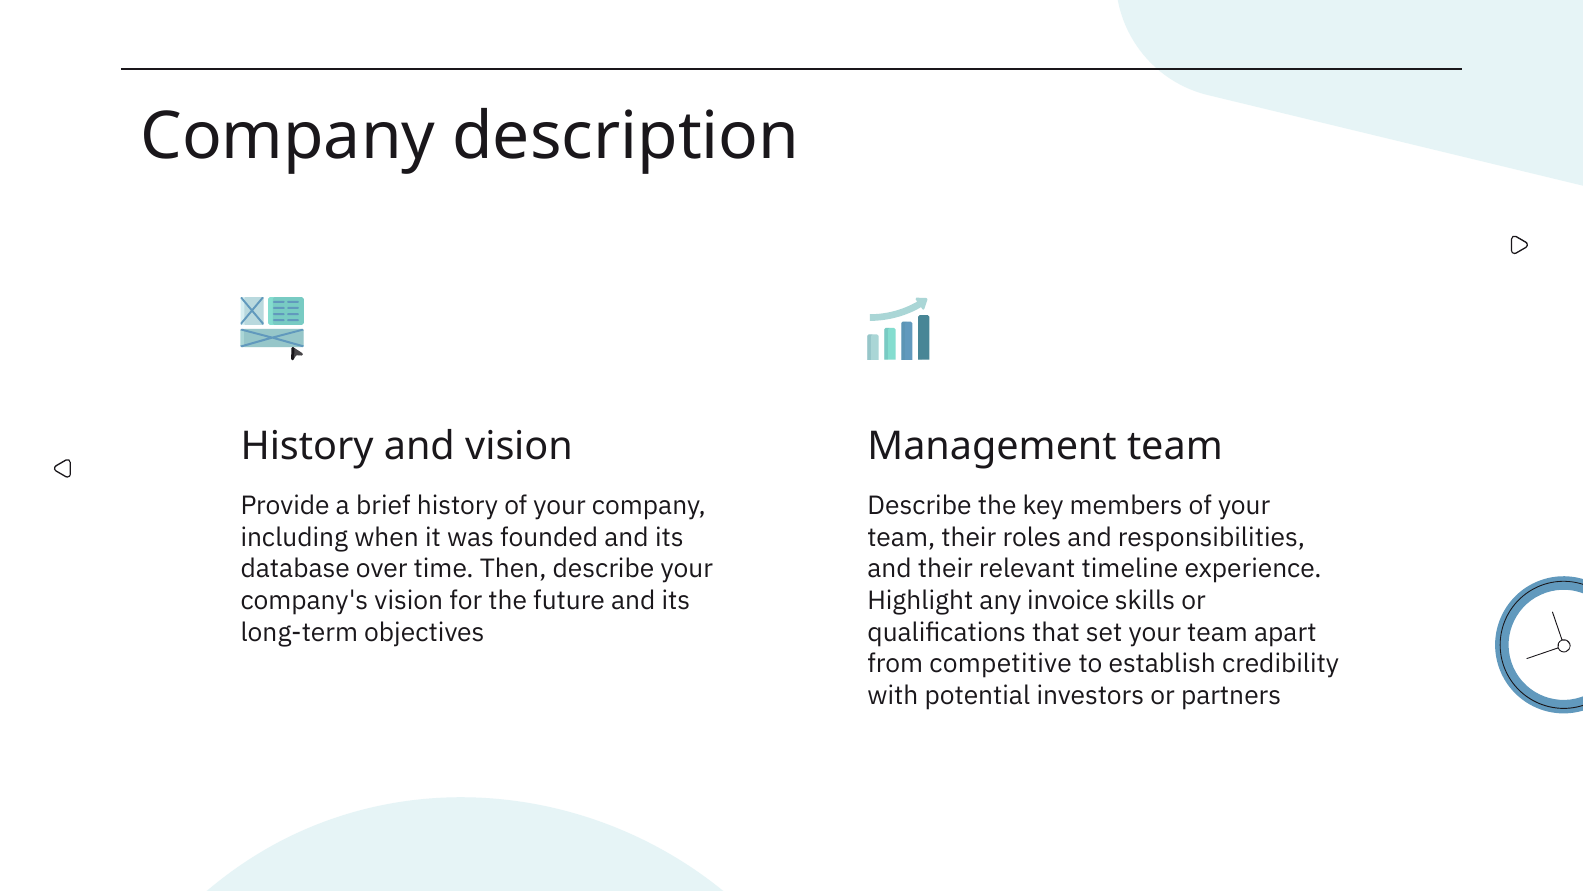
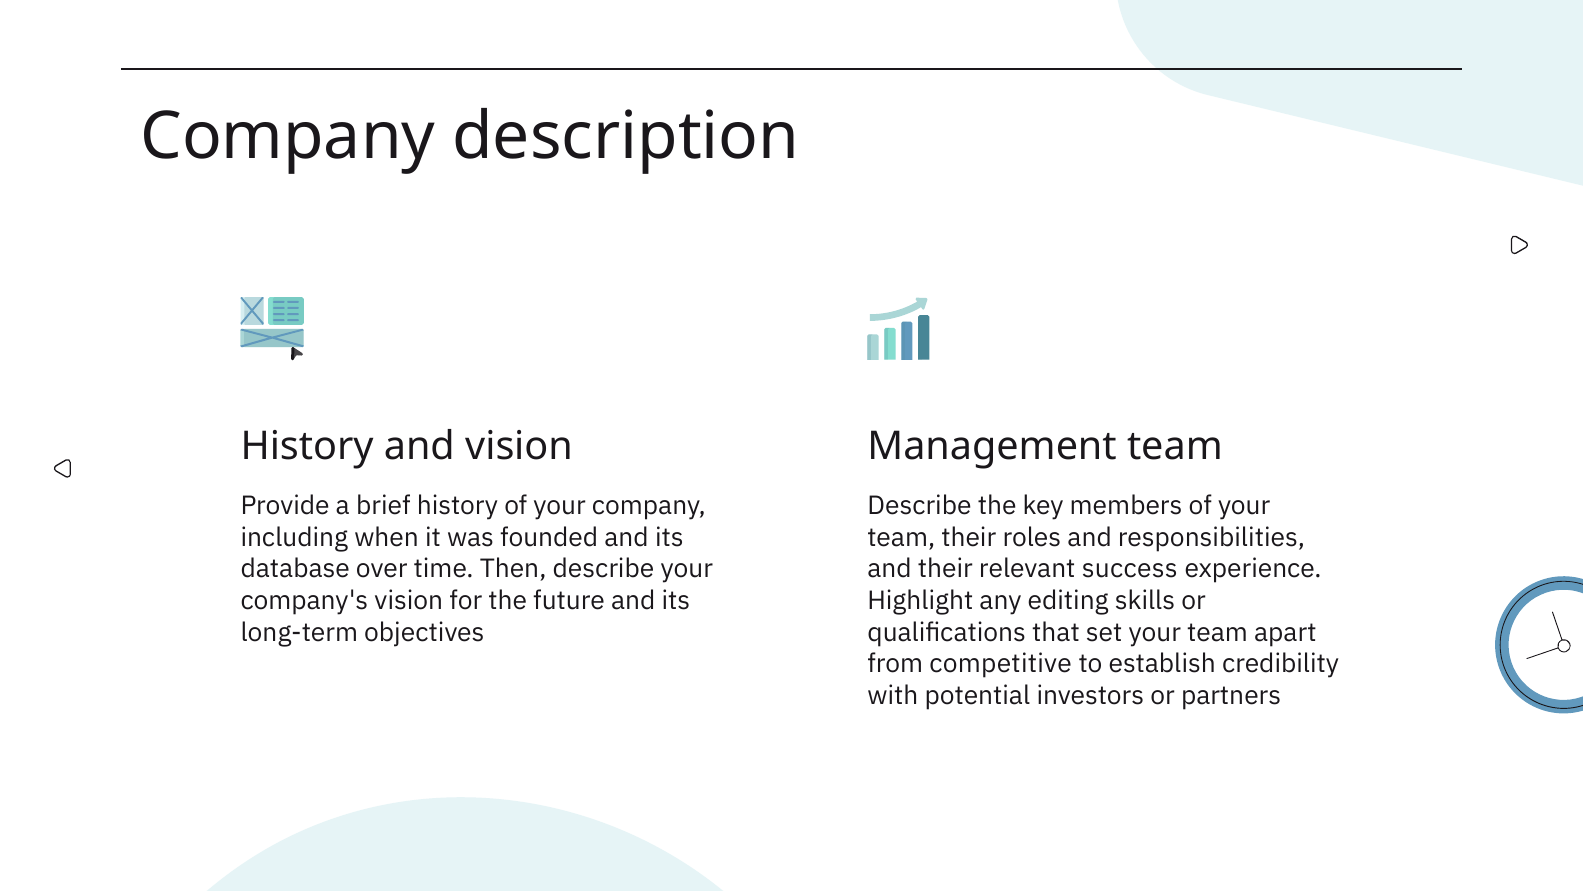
timeline: timeline -> success
invoice: invoice -> editing
